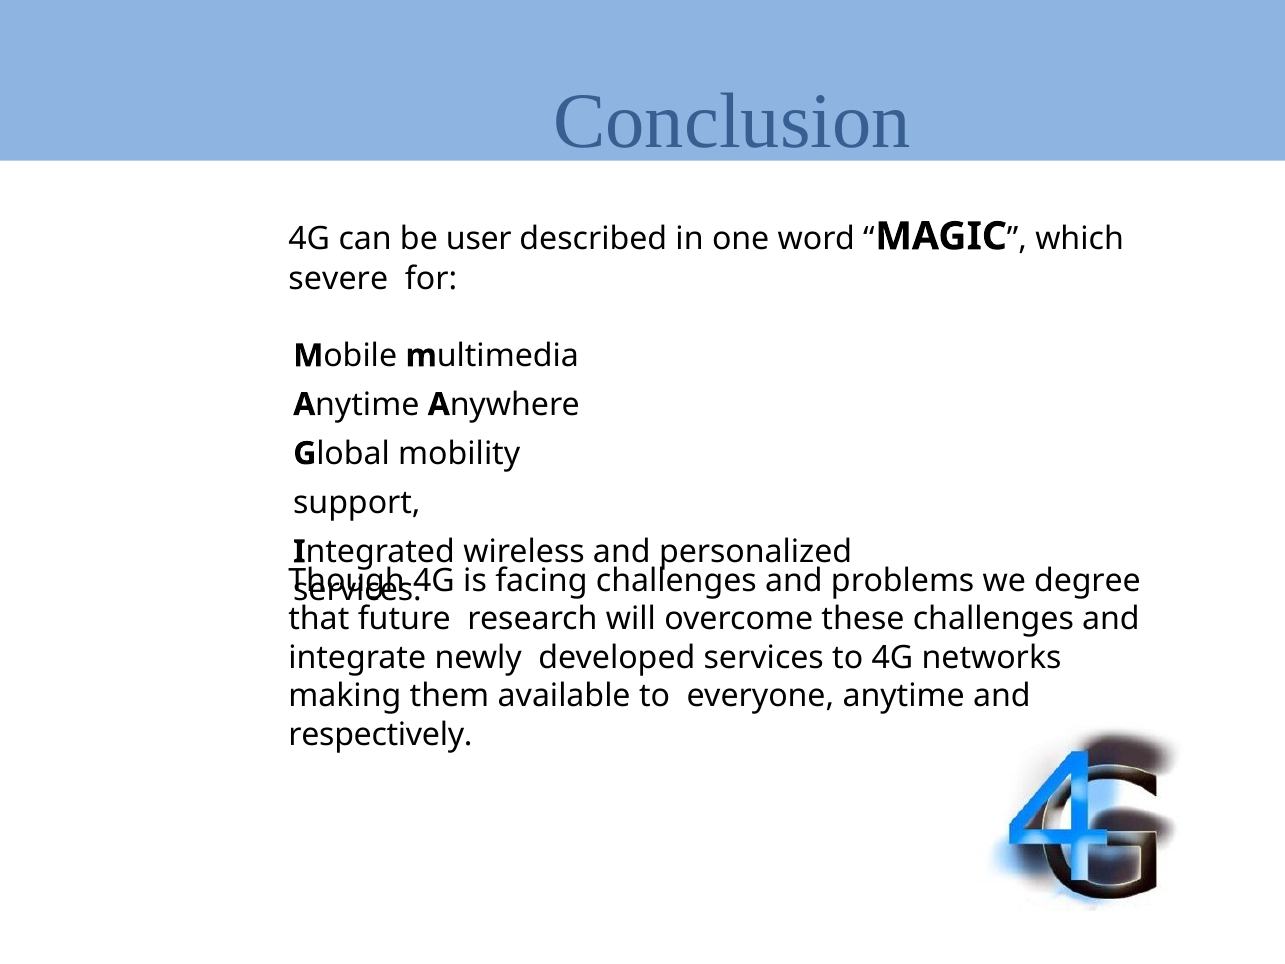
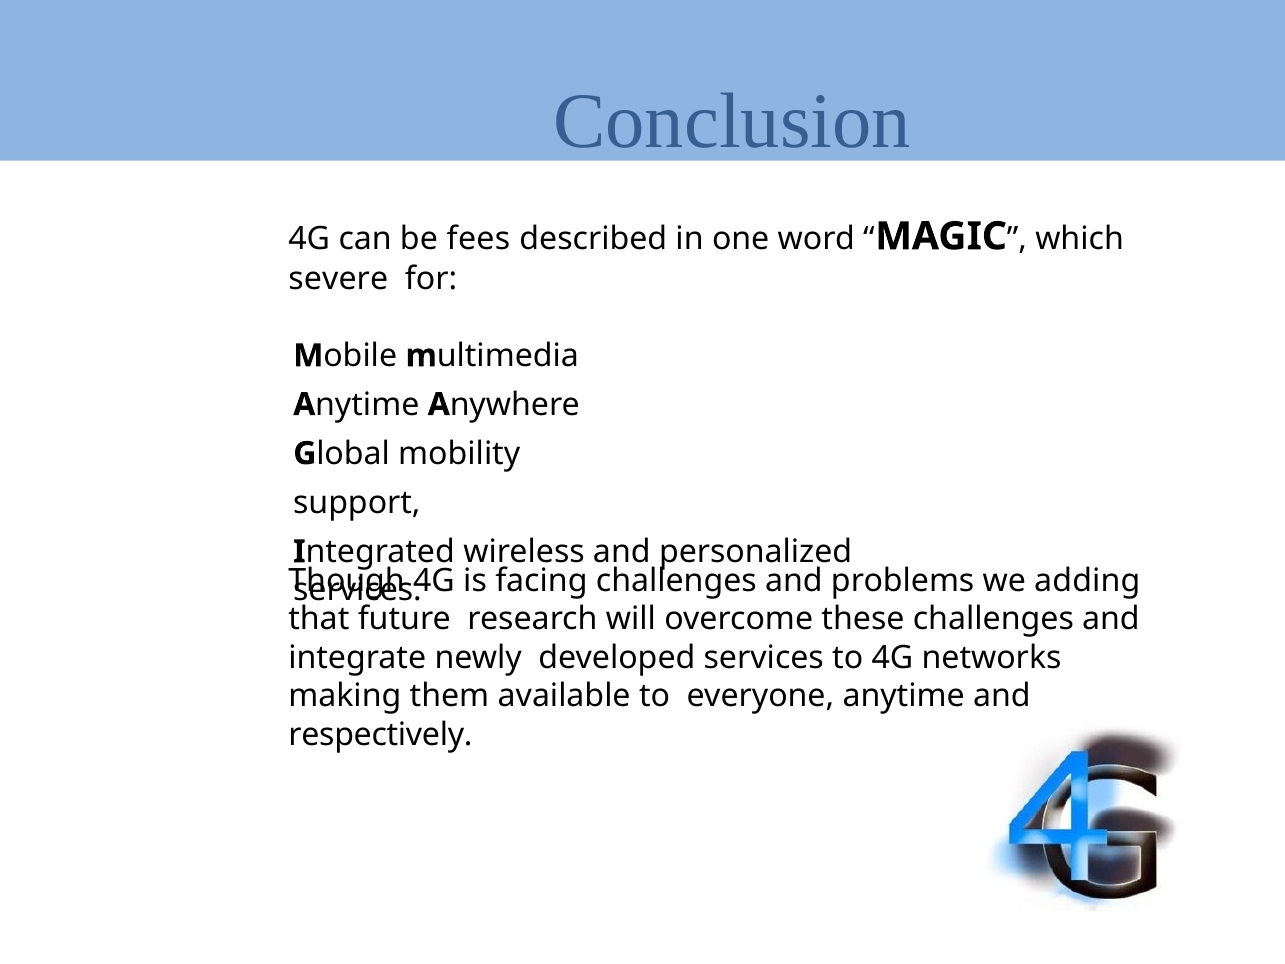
user: user -> fees
degree: degree -> adding
